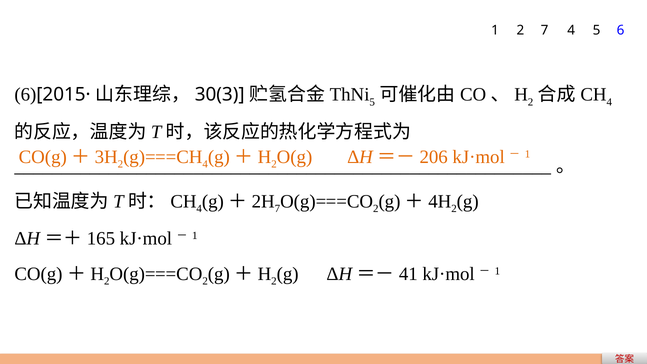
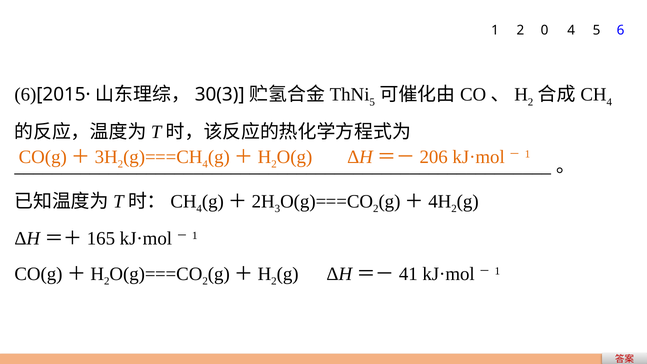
2 7: 7 -> 0
7 at (277, 209): 7 -> 3
